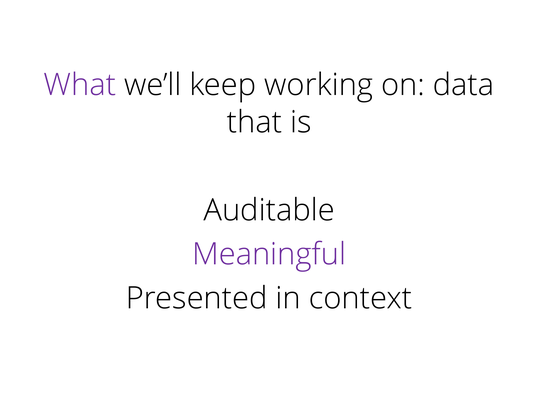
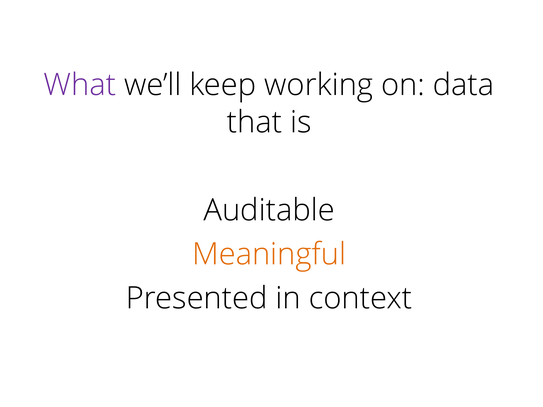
Meaningful colour: purple -> orange
